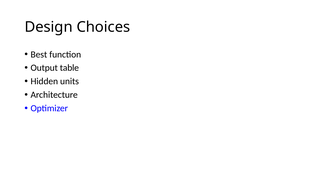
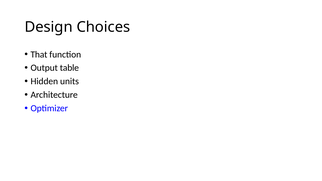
Best: Best -> That
